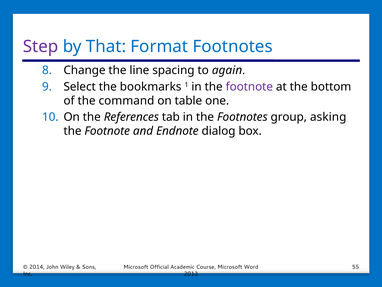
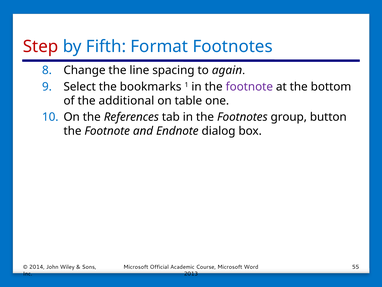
Step colour: purple -> red
That: That -> Fifth
command: command -> additional
asking: asking -> button
